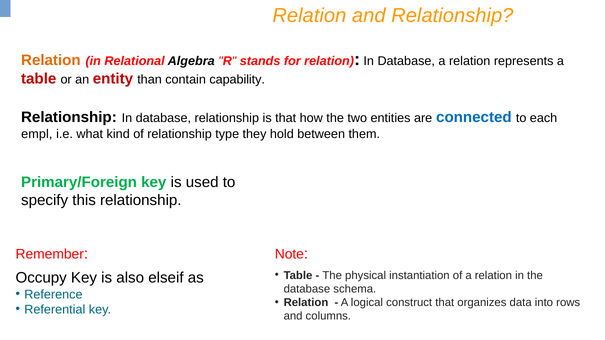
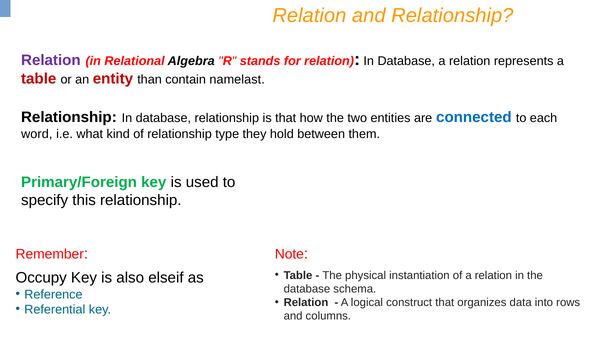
Relation at (51, 60) colour: orange -> purple
capability: capability -> namelast
empl: empl -> word
